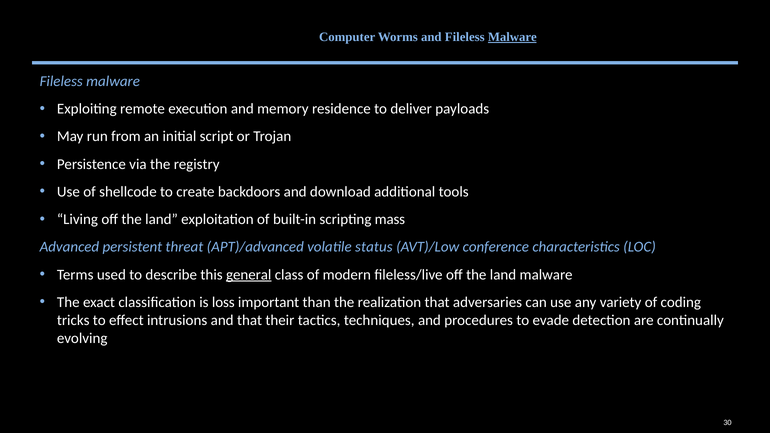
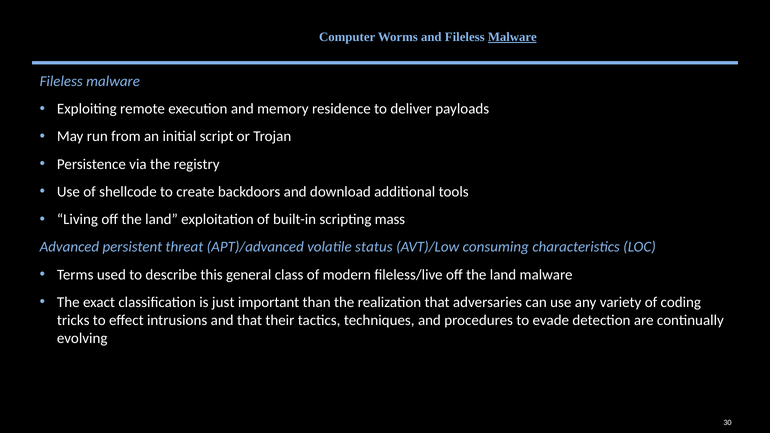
conference: conference -> consuming
general underline: present -> none
loss: loss -> just
